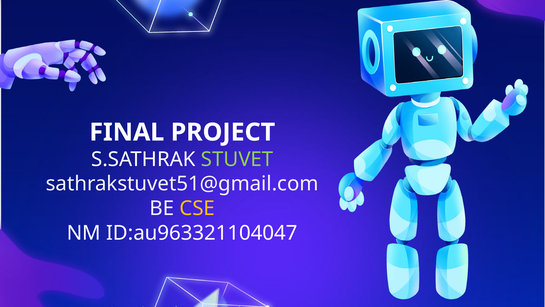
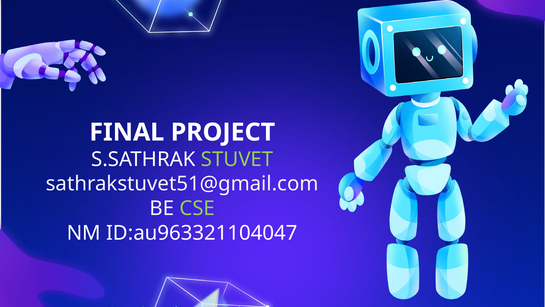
CSE colour: yellow -> light green
